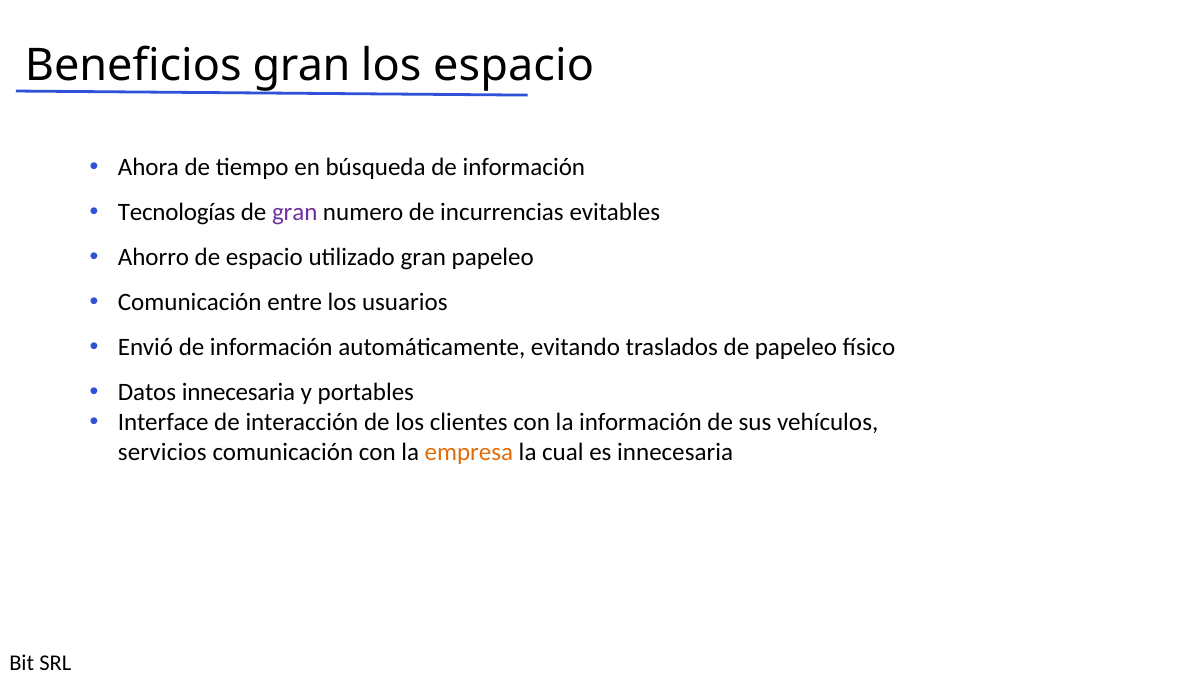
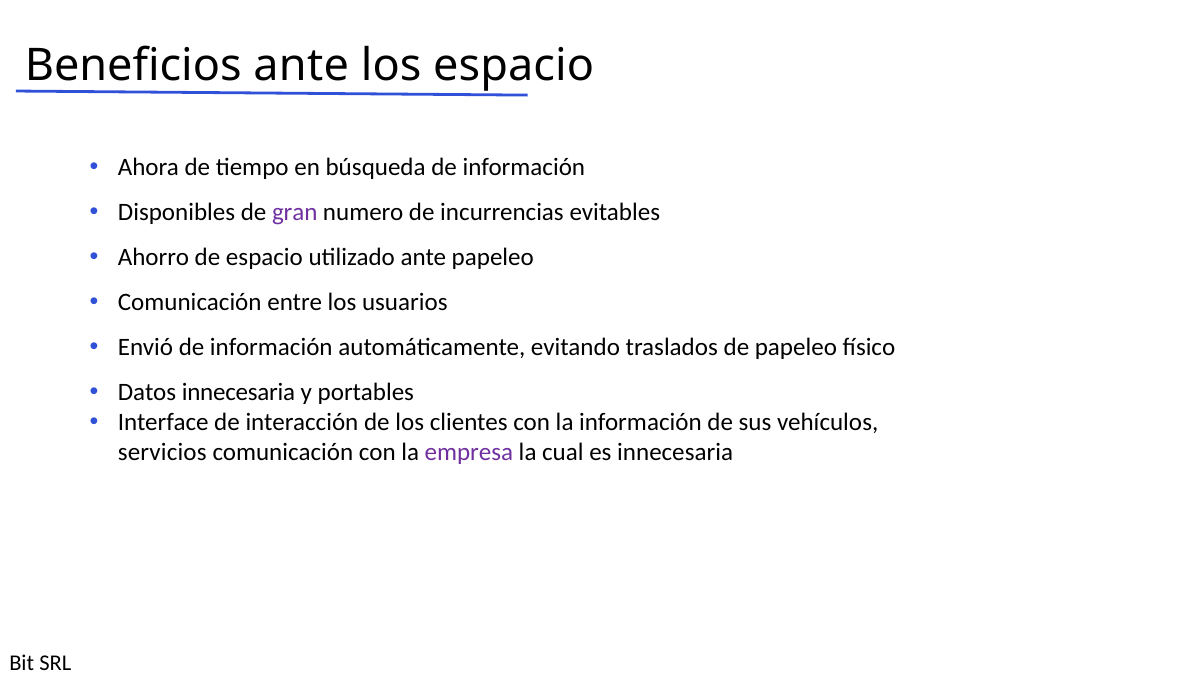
Beneficios gran: gran -> ante
Tecnologías: Tecnologías -> Disponibles
utilizado gran: gran -> ante
empresa colour: orange -> purple
